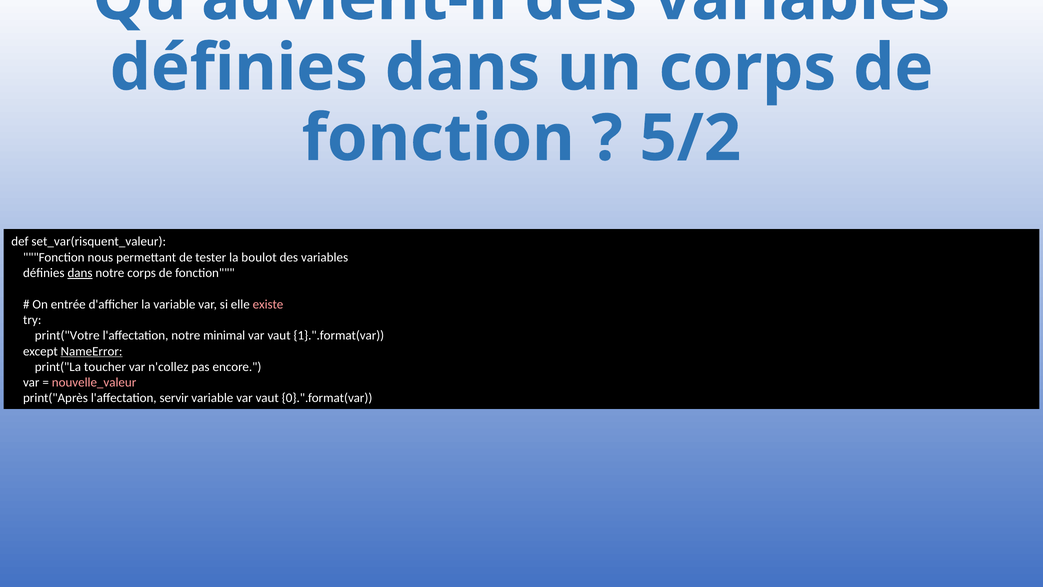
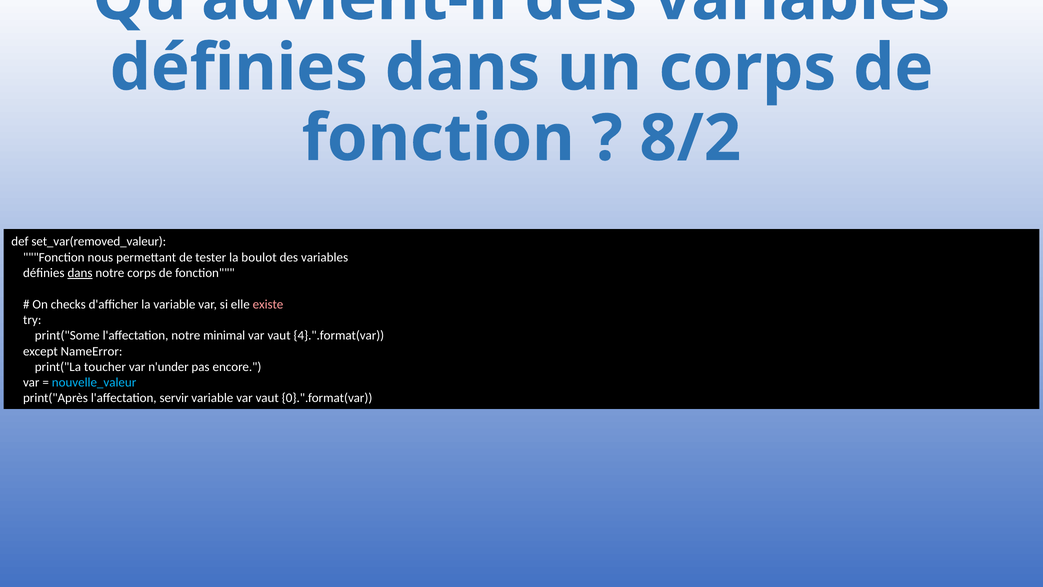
5/2: 5/2 -> 8/2
set_var(risquent_valeur: set_var(risquent_valeur -> set_var(removed_valeur
entrée: entrée -> checks
print("Votre: print("Votre -> print("Some
1}.".format(var: 1}.".format(var -> 4}.".format(var
NameError underline: present -> none
n'collez: n'collez -> n'under
nouvelle_valeur colour: pink -> light blue
